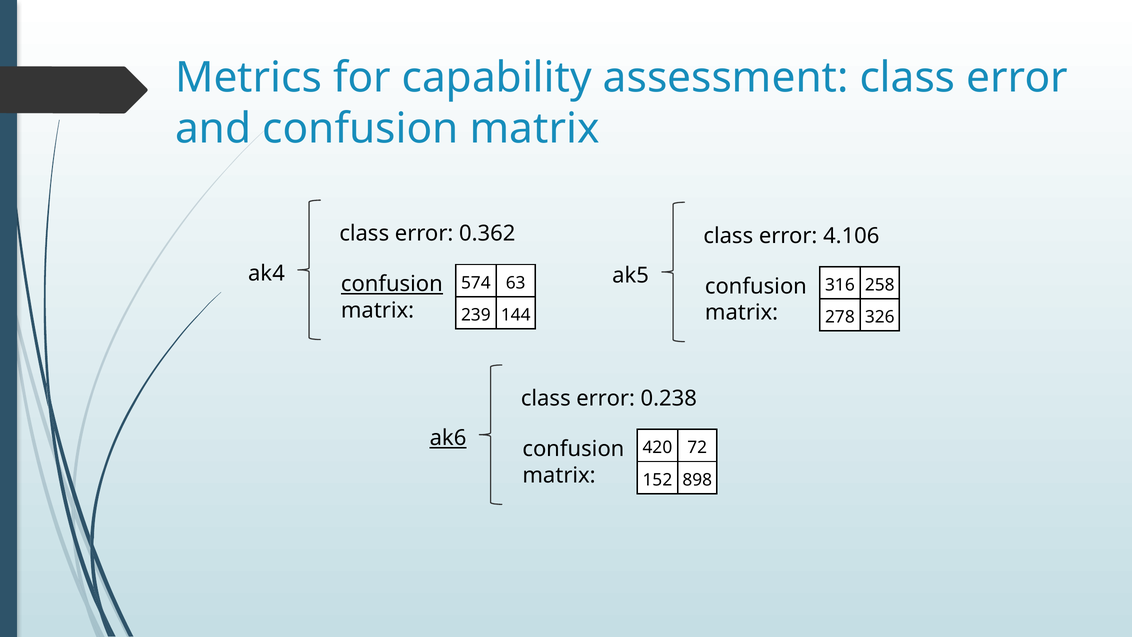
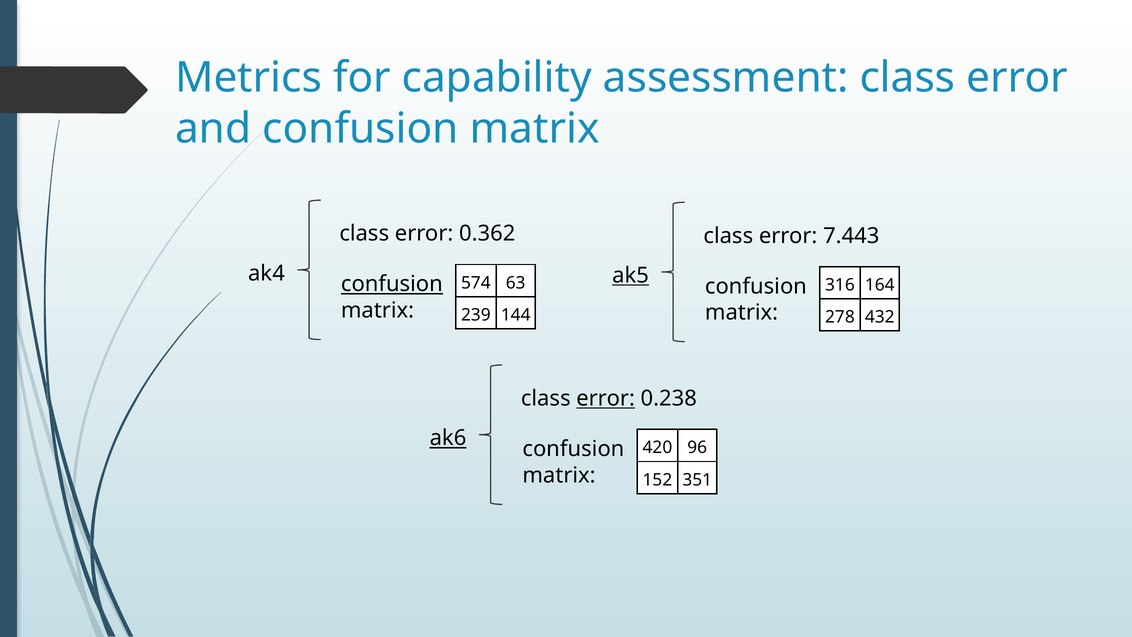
4.106: 4.106 -> 7.443
ak5 underline: none -> present
258: 258 -> 164
326: 326 -> 432
error at (606, 398) underline: none -> present
72: 72 -> 96
898: 898 -> 351
